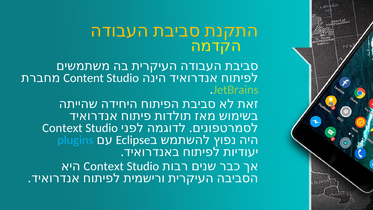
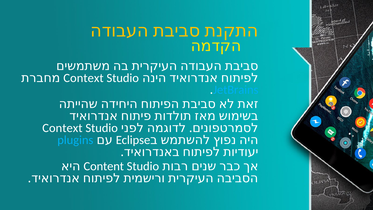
Content at (84, 78): Content -> Context
JetBrains colour: light green -> light blue
Context at (104, 166): Context -> Content
